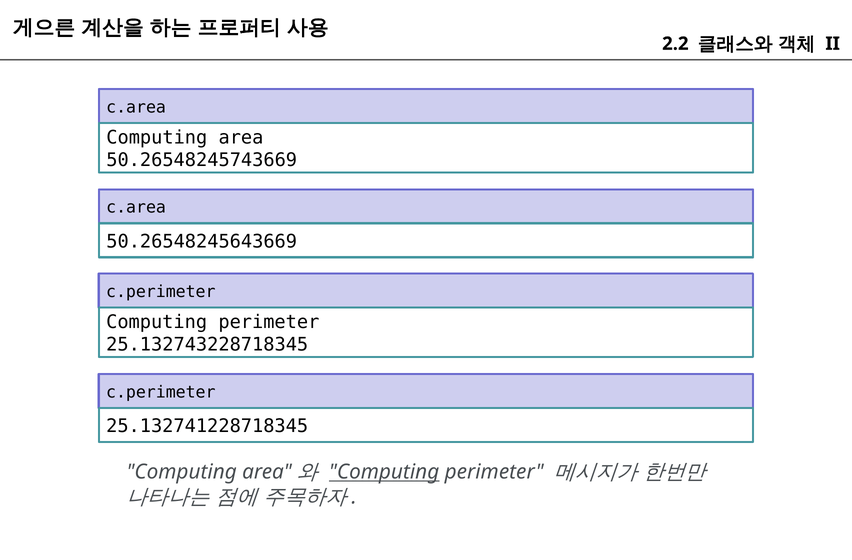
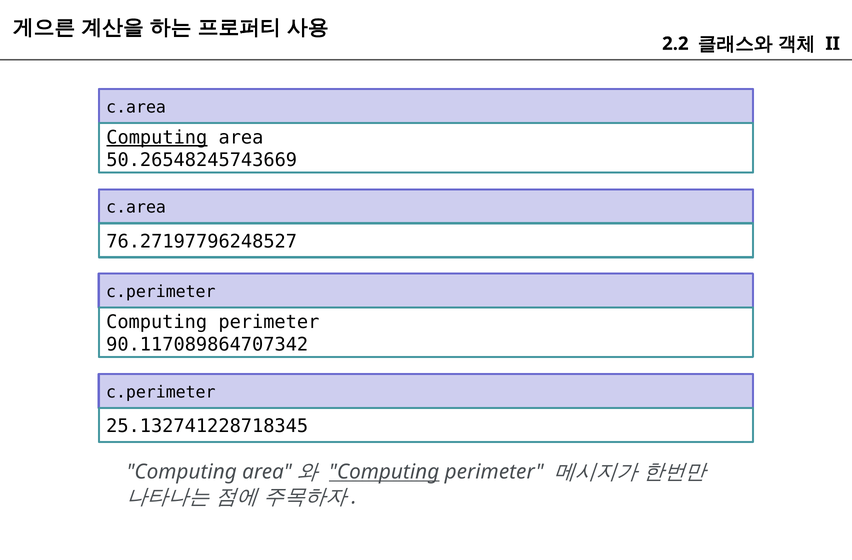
Computing at (157, 138) underline: none -> present
50.26548245643669: 50.26548245643669 -> 76.27197796248527
25.132743228718345: 25.132743228718345 -> 90.117089864707342
